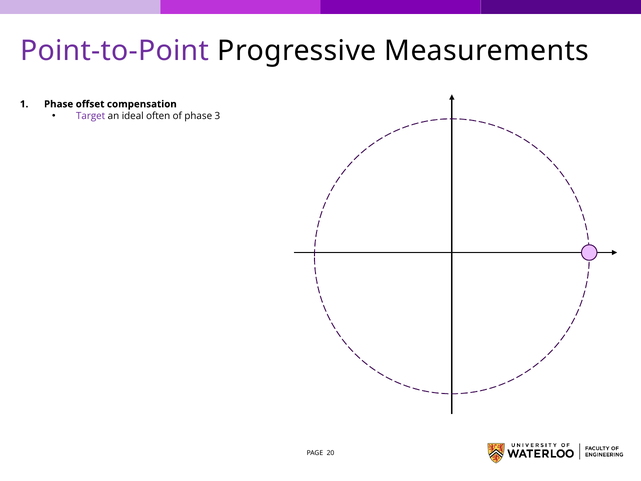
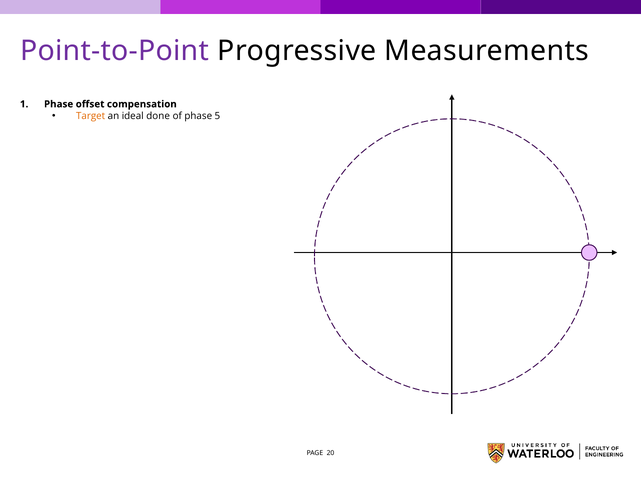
Target colour: purple -> orange
often: often -> done
3: 3 -> 5
